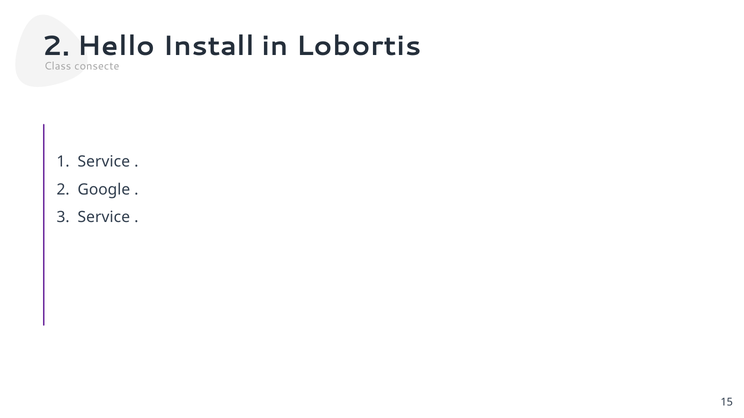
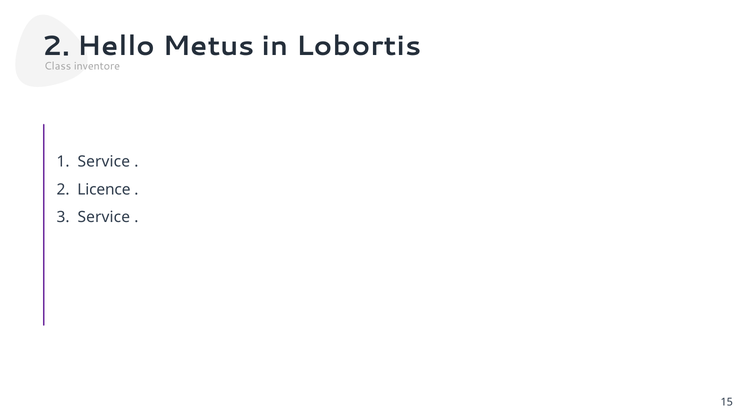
Install: Install -> Metus
consecte: consecte -> inventore
Google: Google -> Licence
